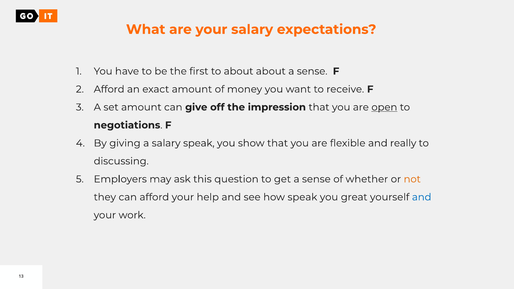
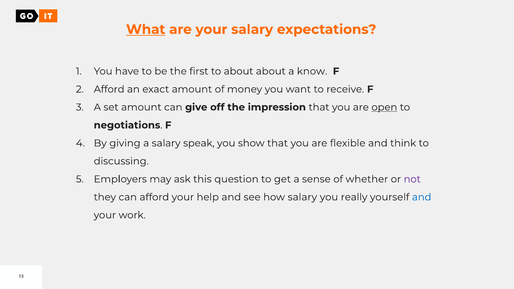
What underline: none -> present
about a sense: sense -> know
really: really -> think
not colour: orange -> purple
how speak: speak -> salary
great: great -> really
